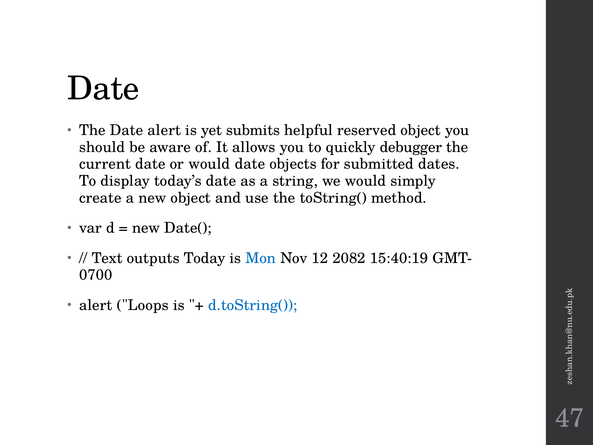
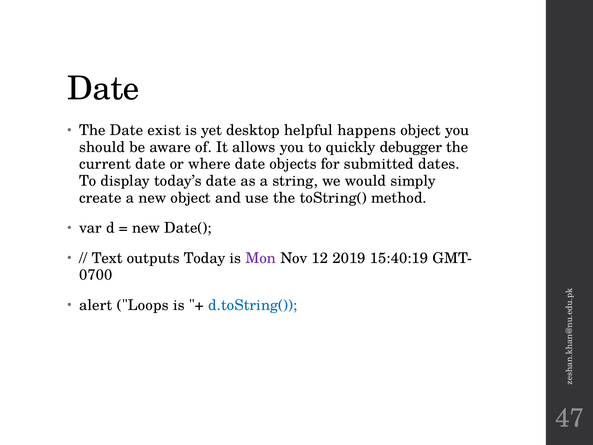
Date alert: alert -> exist
submits: submits -> desktop
reserved: reserved -> happens
or would: would -> where
Mon colour: blue -> purple
2082: 2082 -> 2019
